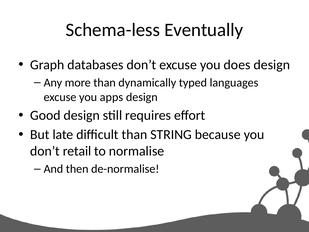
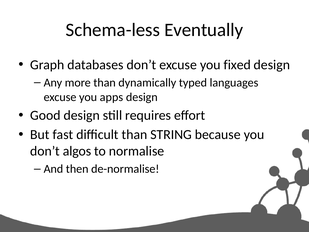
does: does -> fixed
late: late -> fast
retail: retail -> algos
